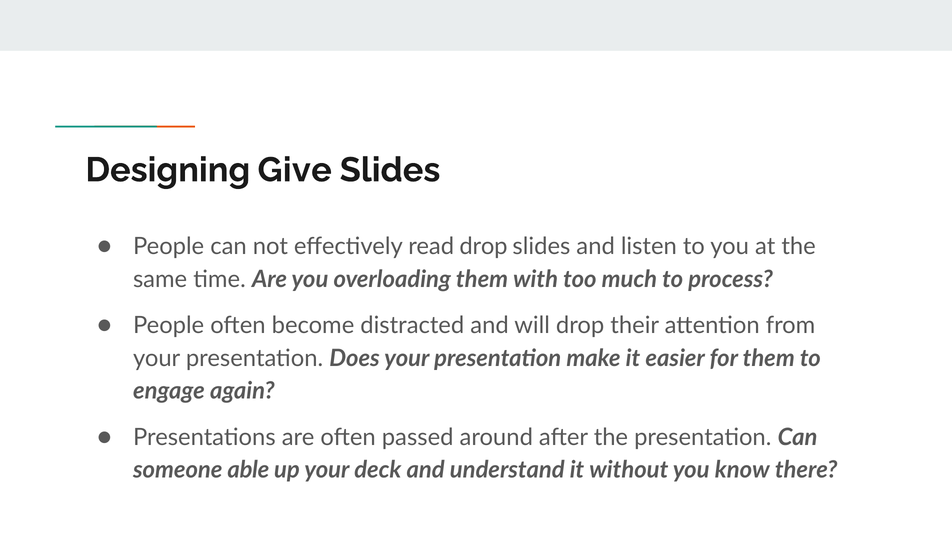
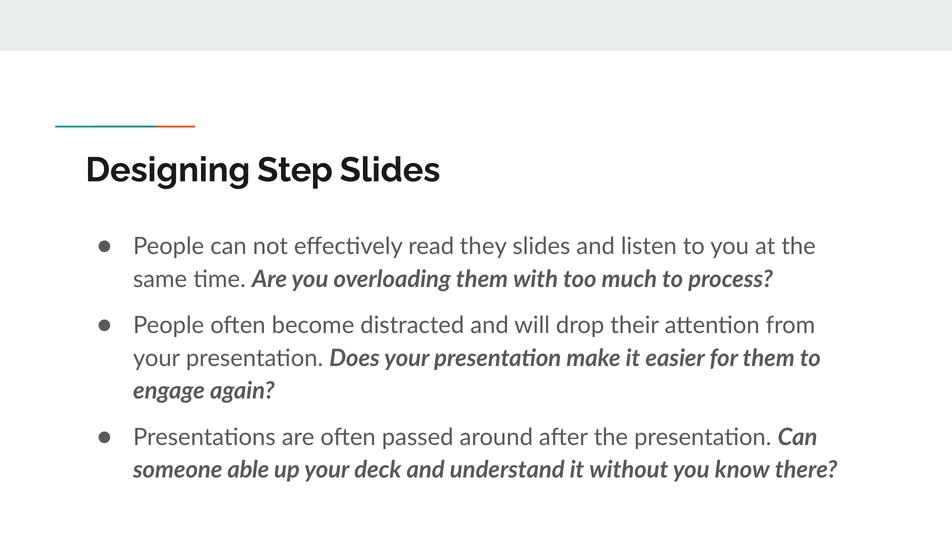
Give: Give -> Step
read drop: drop -> they
